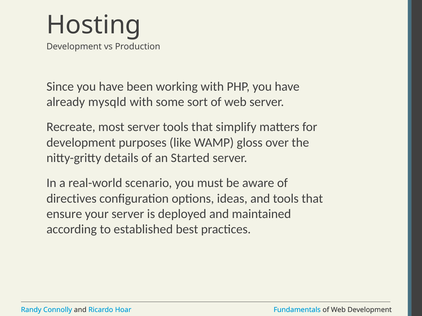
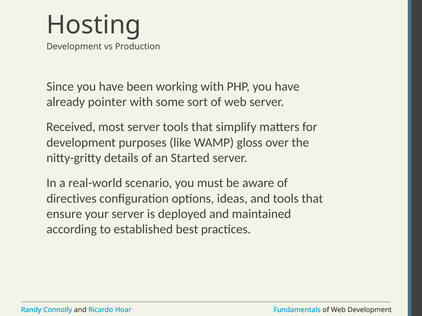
mysqld: mysqld -> pointer
Recreate: Recreate -> Received
